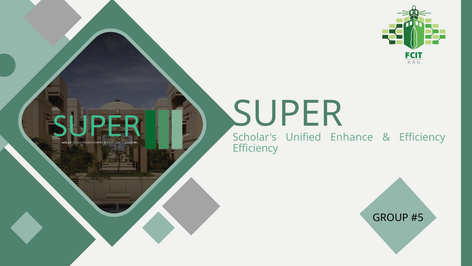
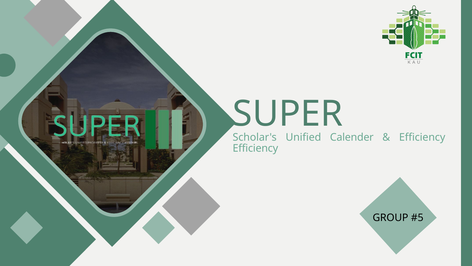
Enhance: Enhance -> Calender
